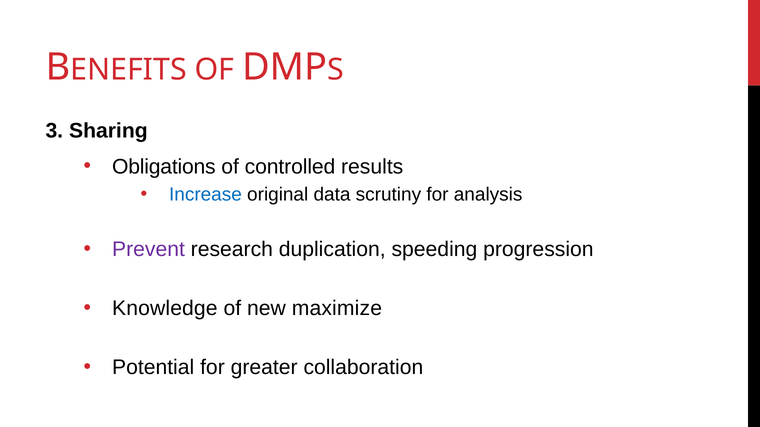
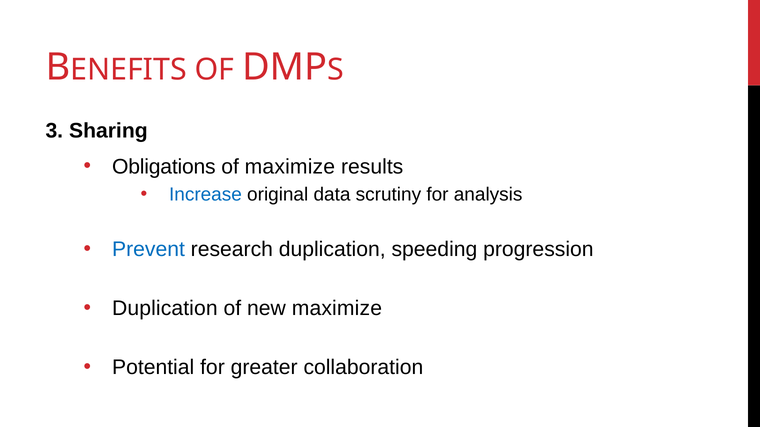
of controlled: controlled -> maximize
Prevent colour: purple -> blue
Knowledge at (165, 309): Knowledge -> Duplication
